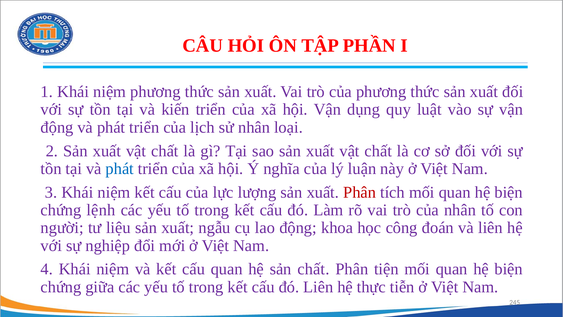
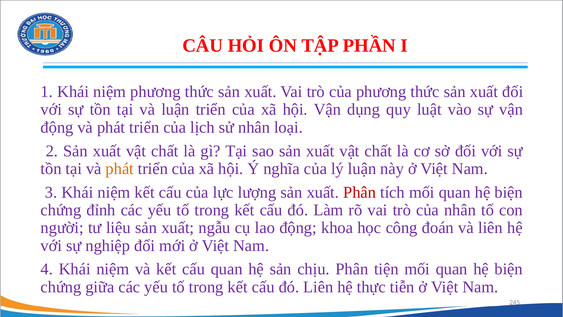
và kiến: kiến -> luận
phát at (120, 169) colour: blue -> orange
lệnh: lệnh -> đỉnh
sản chất: chất -> chịu
